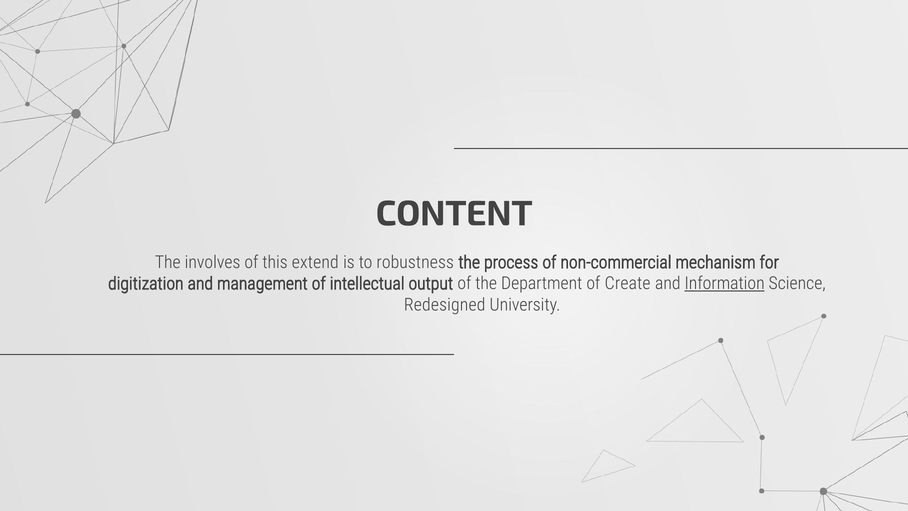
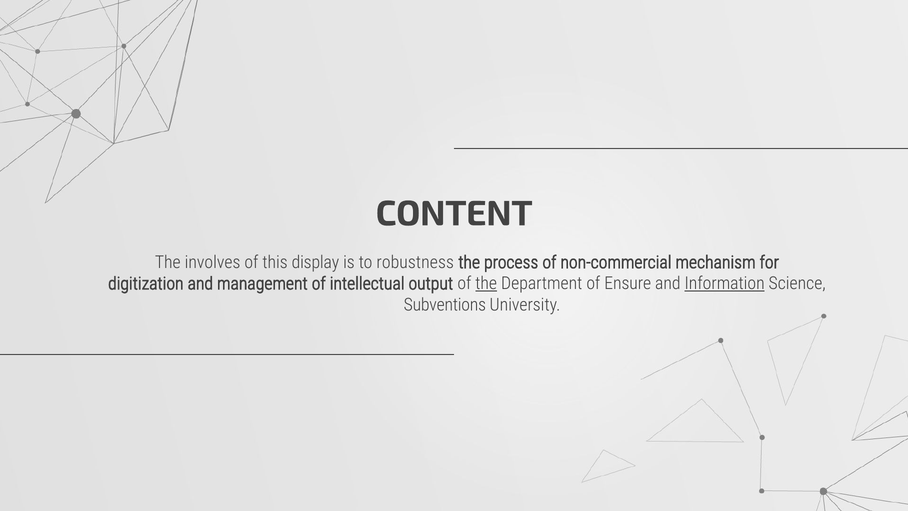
extend: extend -> display
the at (486, 283) underline: none -> present
Create: Create -> Ensure
Redesigned: Redesigned -> Subventions
